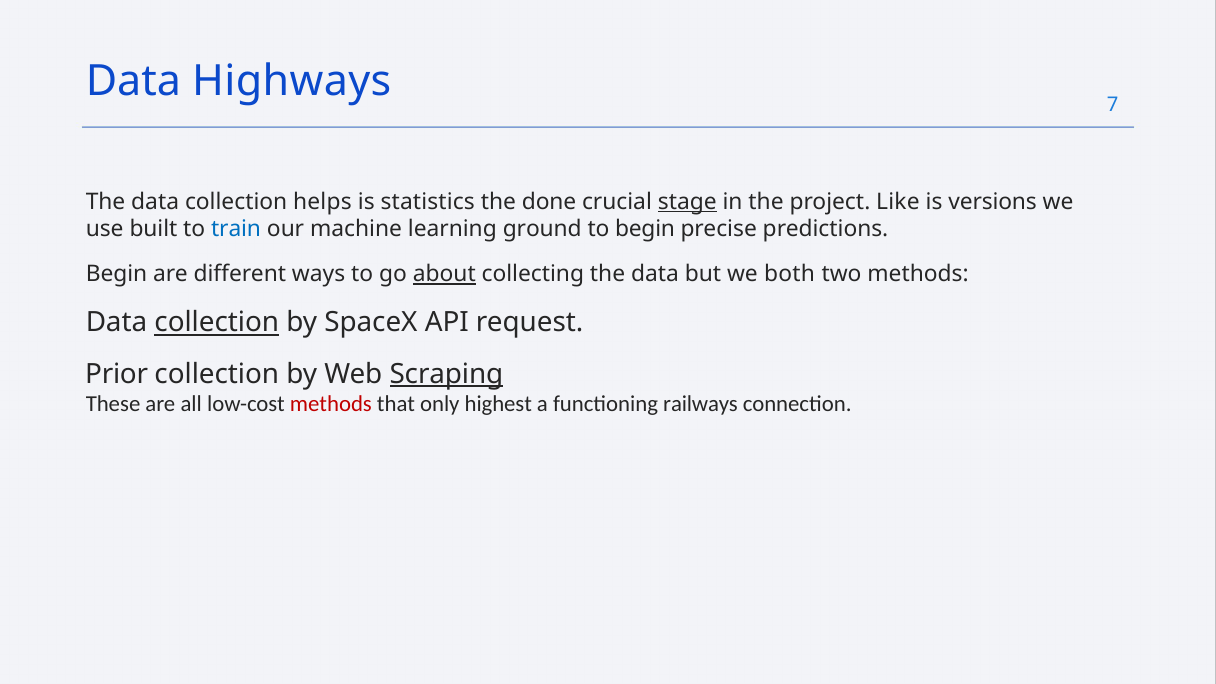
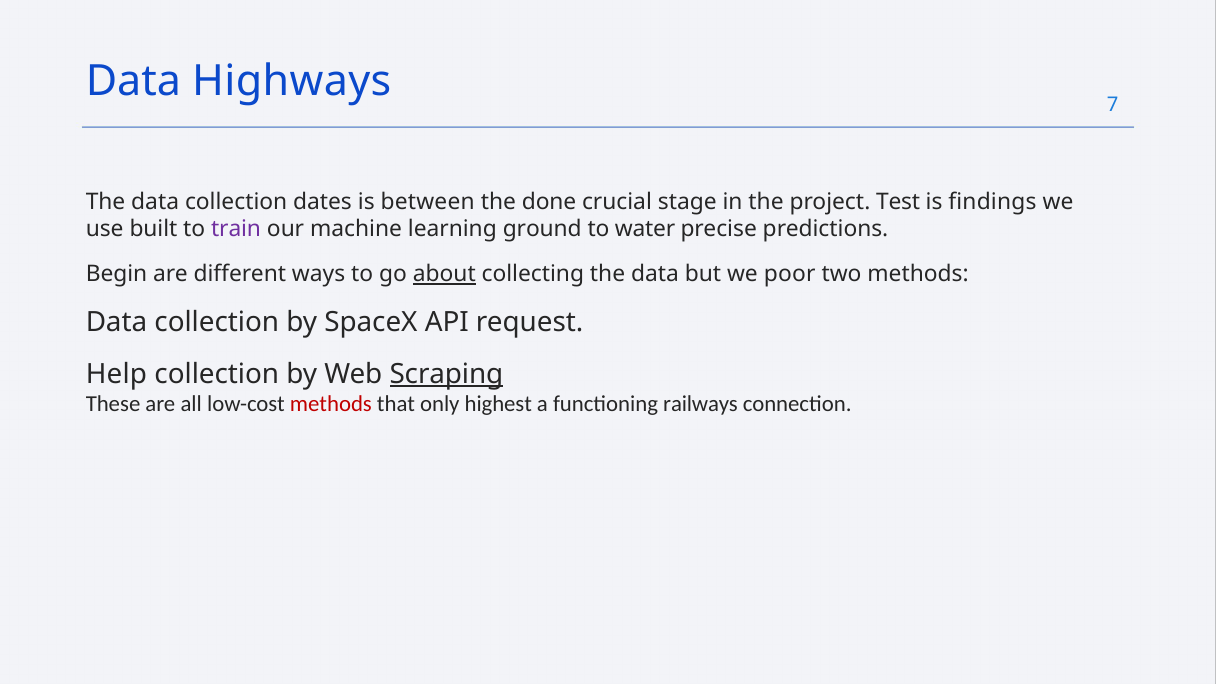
helps: helps -> dates
statistics: statistics -> between
stage underline: present -> none
Like: Like -> Test
versions: versions -> findings
train colour: blue -> purple
to begin: begin -> water
both: both -> poor
collection at (217, 323) underline: present -> none
Prior: Prior -> Help
